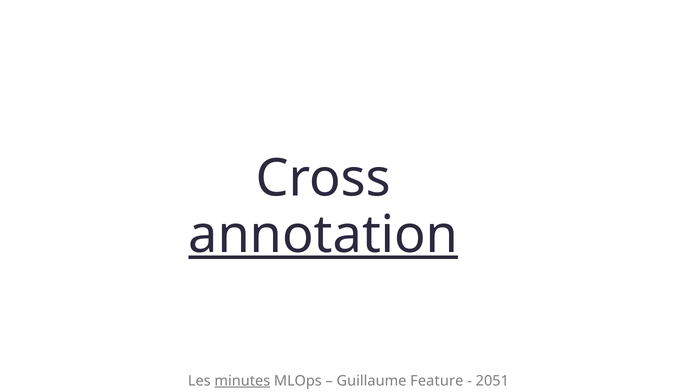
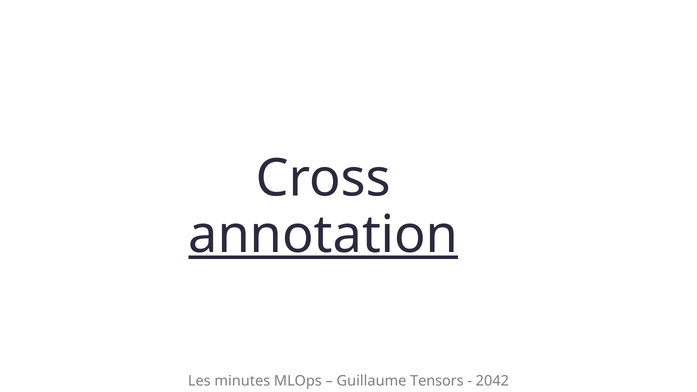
minutes underline: present -> none
Feature: Feature -> Tensors
2051: 2051 -> 2042
